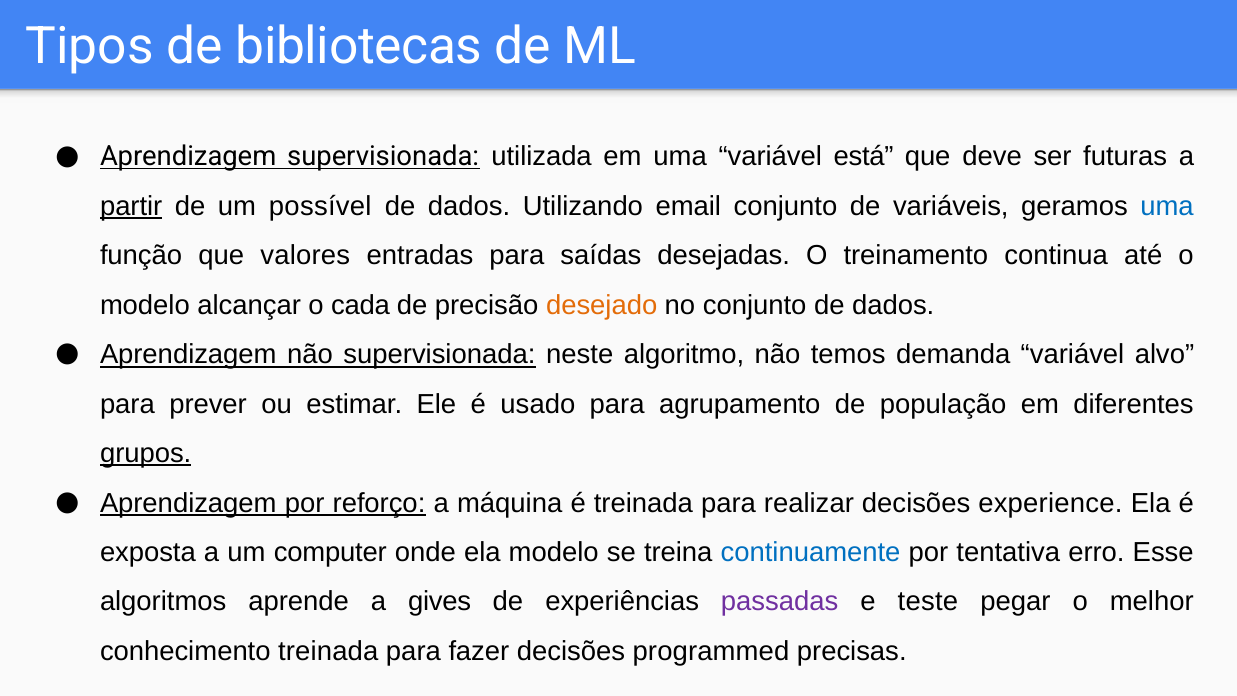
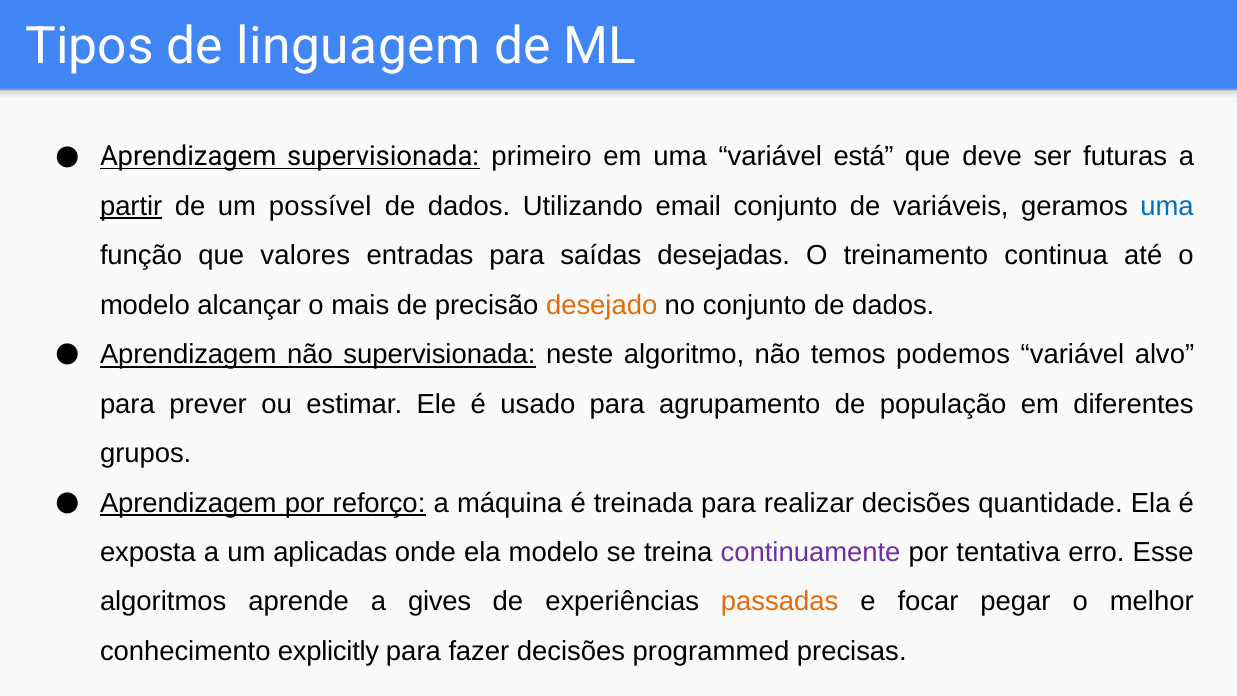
bibliotecas: bibliotecas -> linguagem
utilizada: utilizada -> primeiro
cada: cada -> mais
demanda: demanda -> podemos
grupos underline: present -> none
experience: experience -> quantidade
computer: computer -> aplicadas
continuamente colour: blue -> purple
passadas colour: purple -> orange
teste: teste -> focar
conhecimento treinada: treinada -> explicitly
